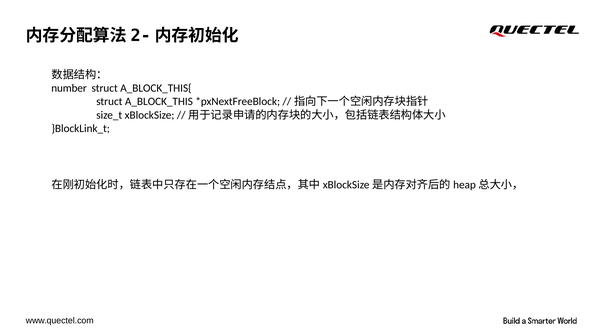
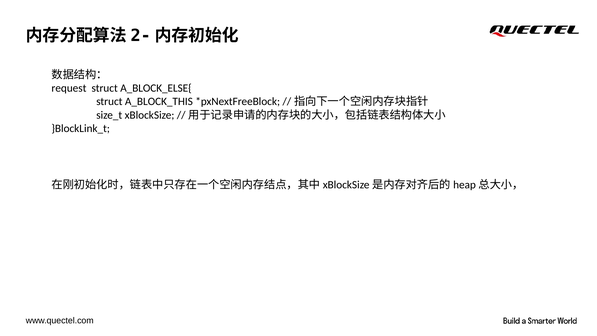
number: number -> request
A_BLOCK_THIS{: A_BLOCK_THIS{ -> A_BLOCK_ELSE{
